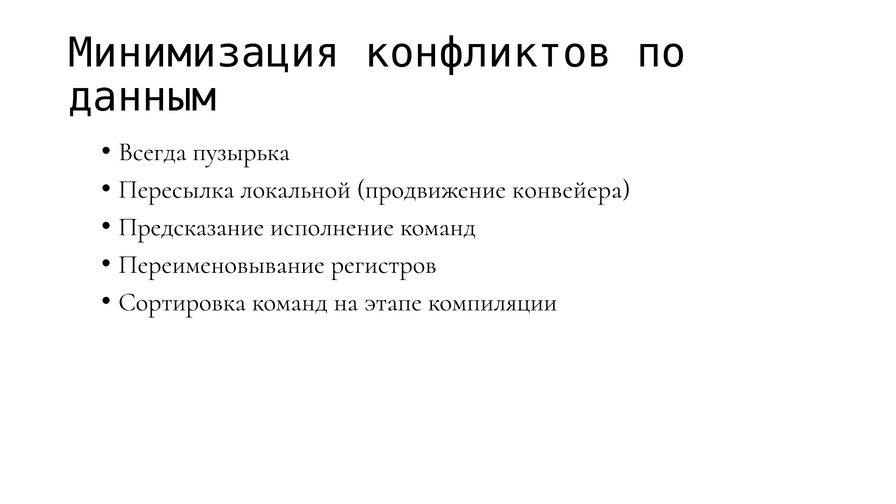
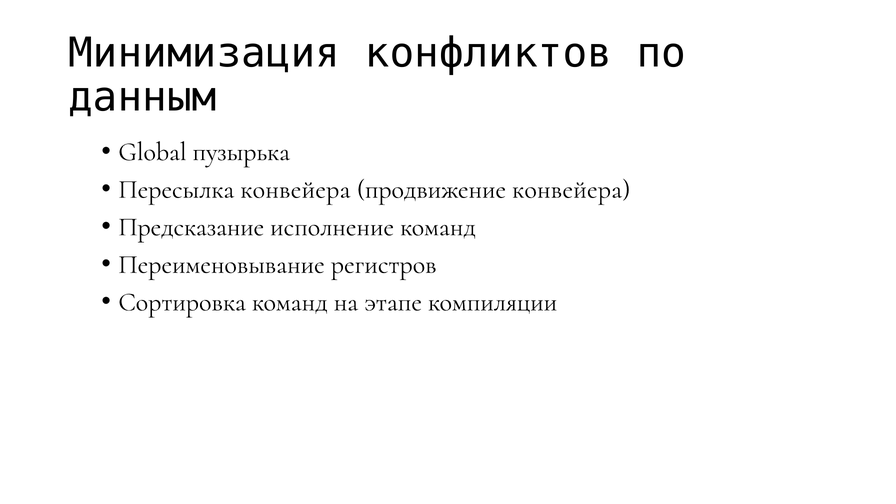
Всегда: Всегда -> Global
Пересылка локальной: локальной -> конвейера
